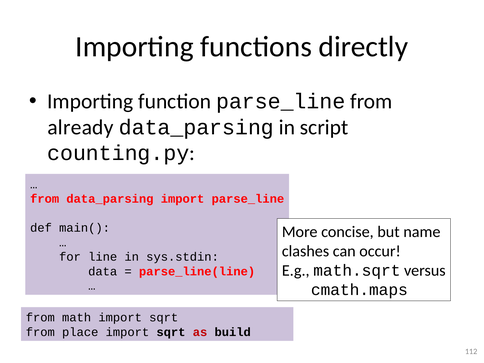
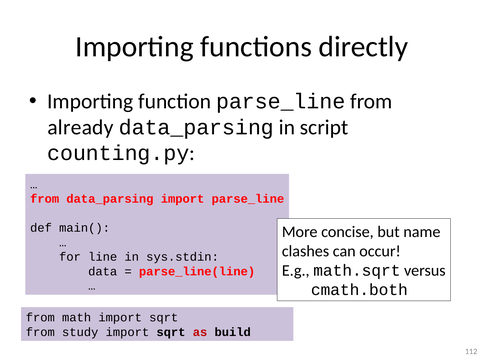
cmath.maps: cmath.maps -> cmath.both
place: place -> study
